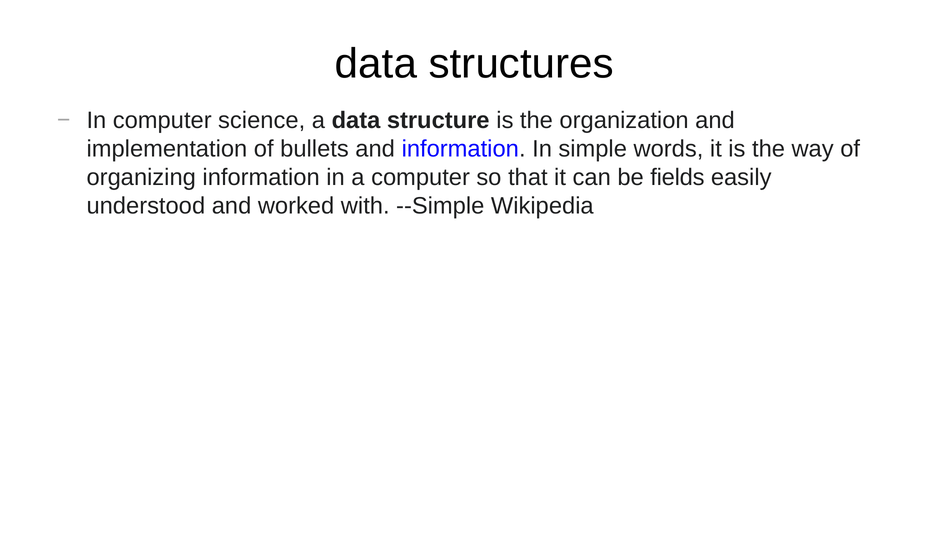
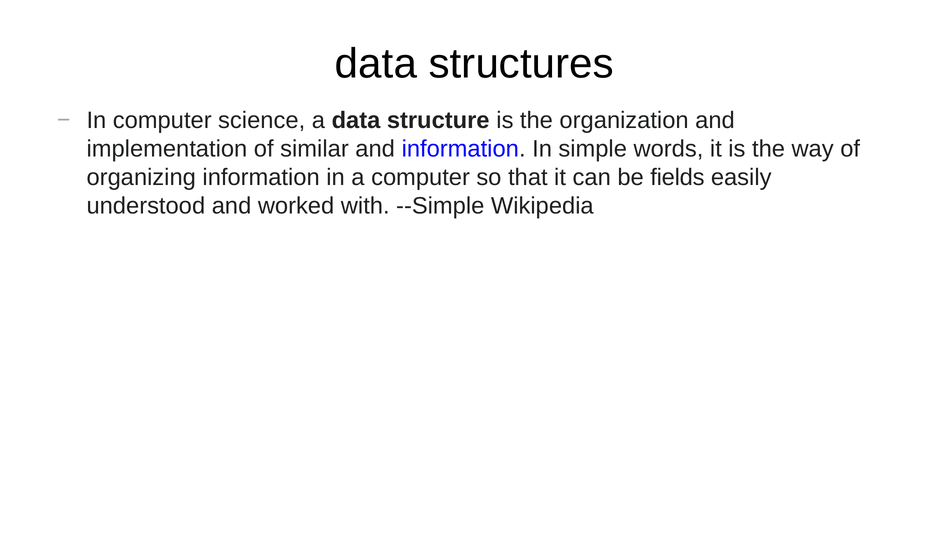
bullets: bullets -> similar
